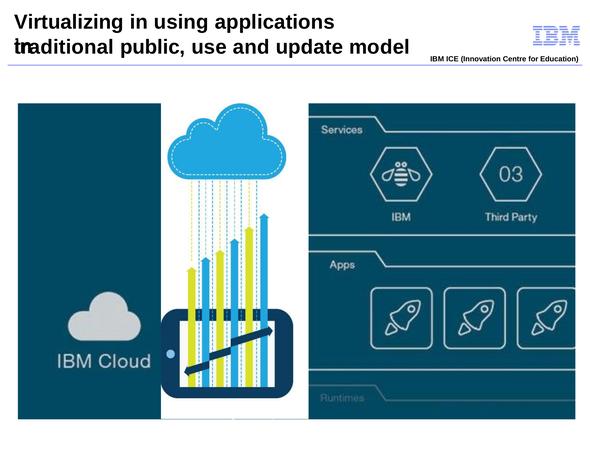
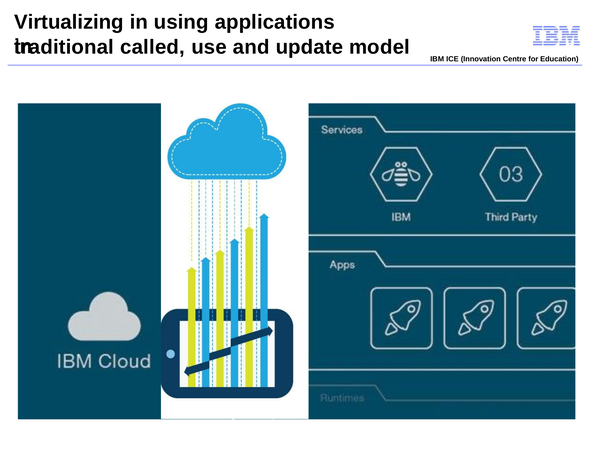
public: public -> called
